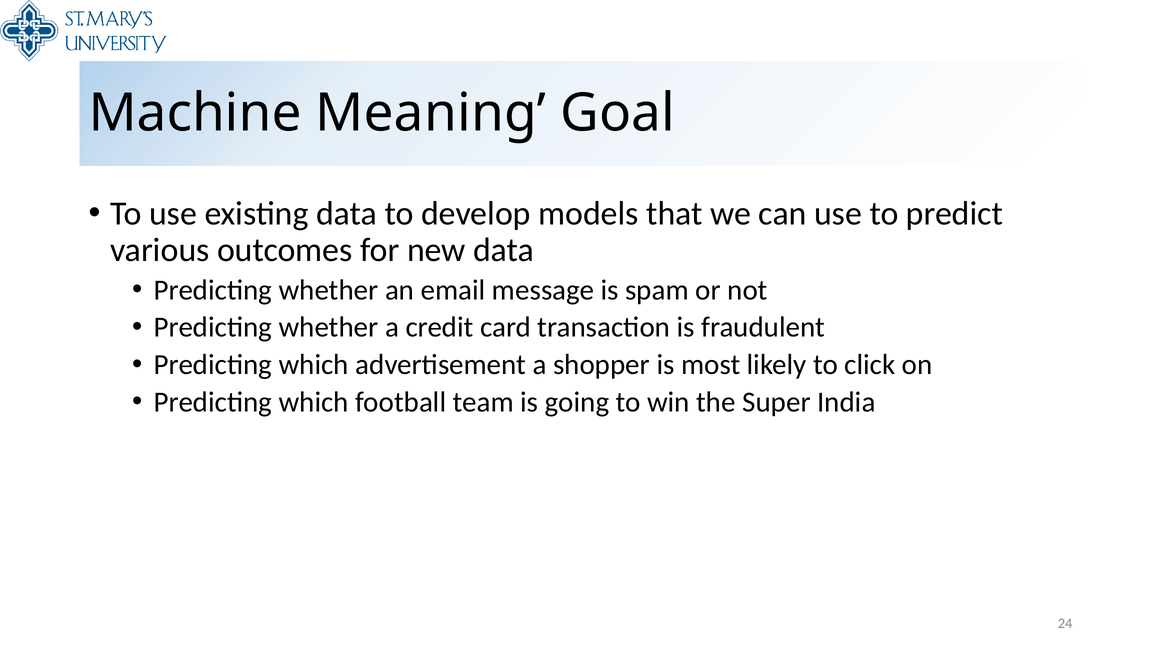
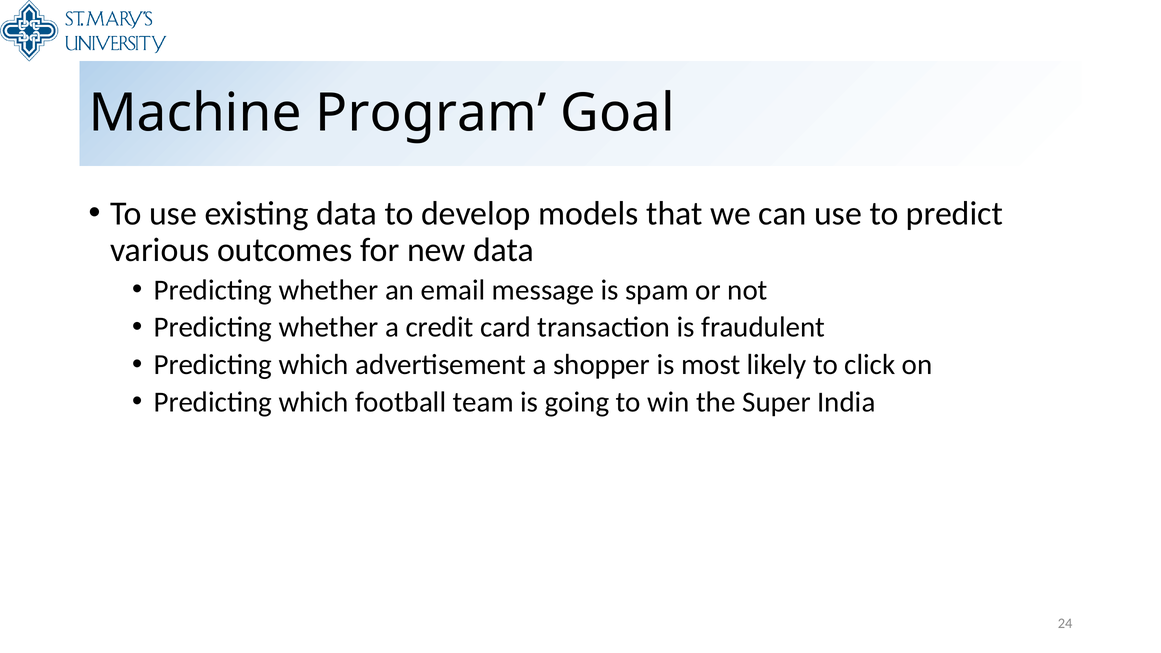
Meaning: Meaning -> Program
